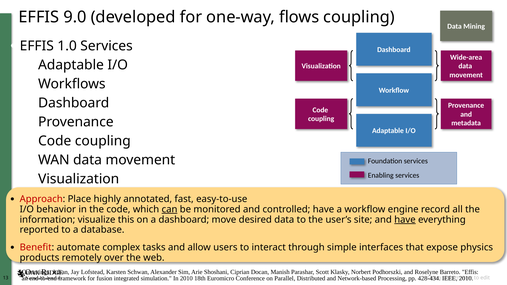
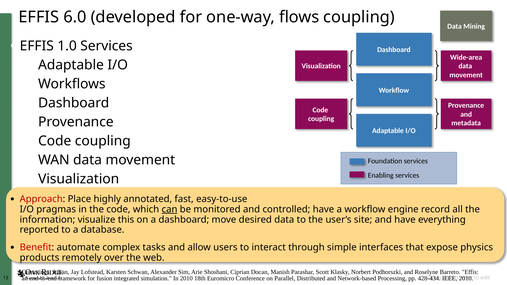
9.0: 9.0 -> 6.0
behavior: behavior -> pragmas
have at (405, 220) underline: present -> none
